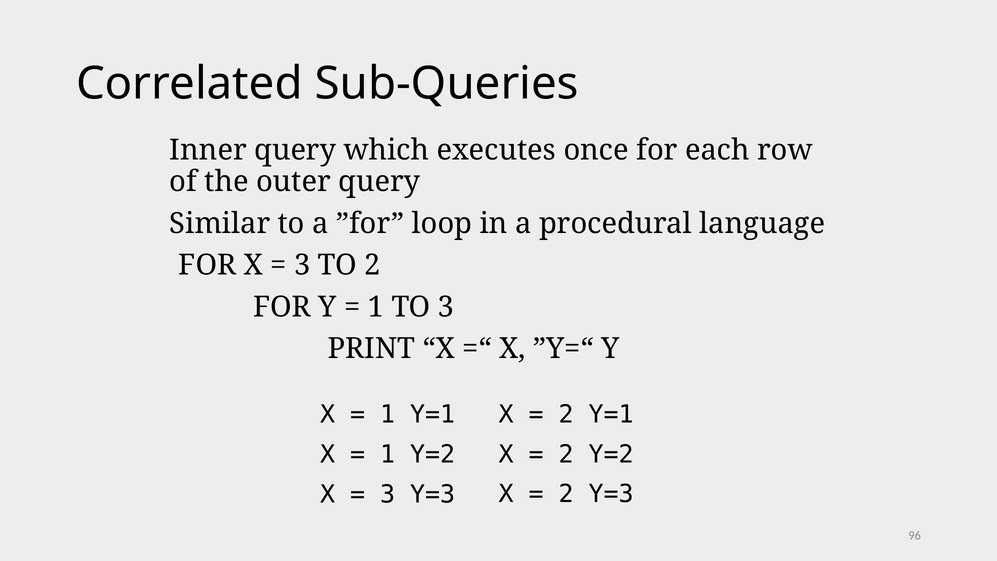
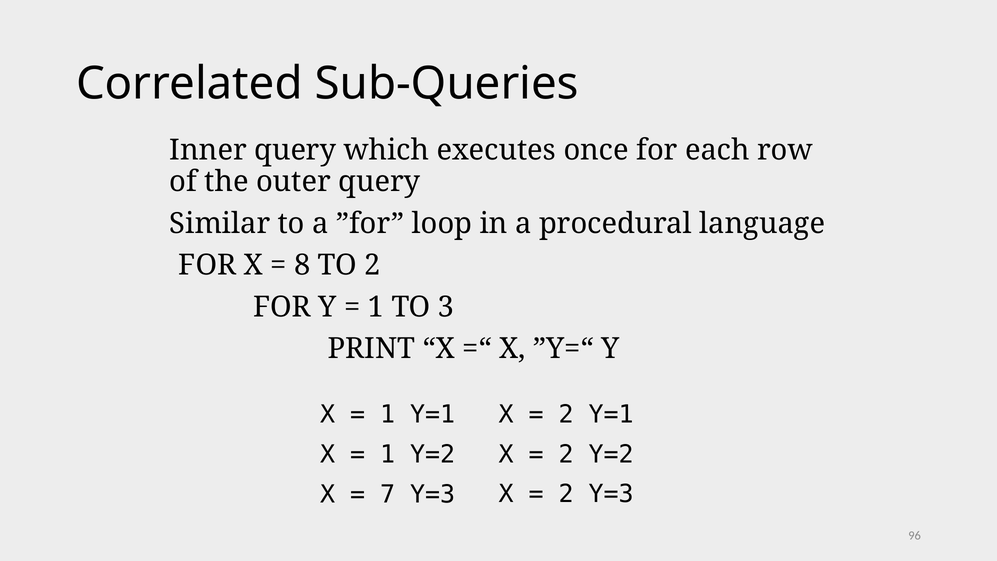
3 at (302, 265): 3 -> 8
3 at (388, 494): 3 -> 7
